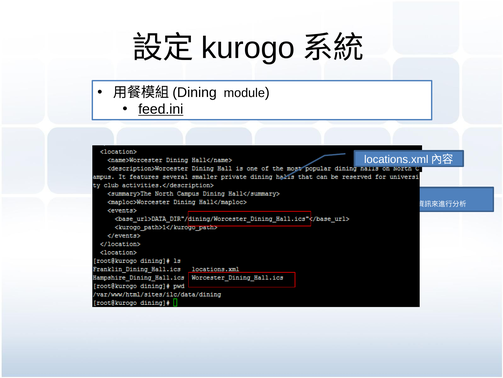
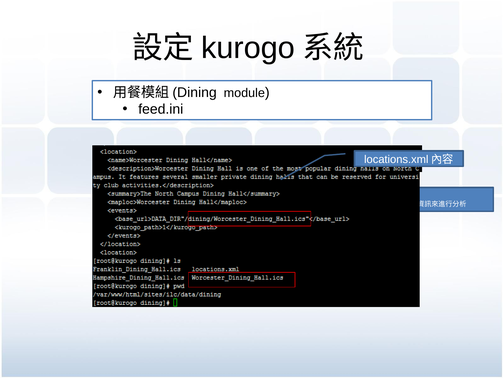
feed.ini underline: present -> none
